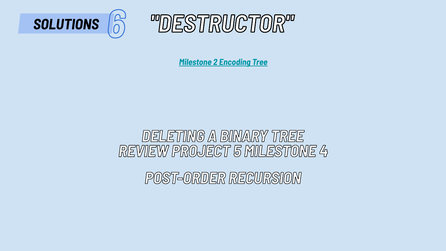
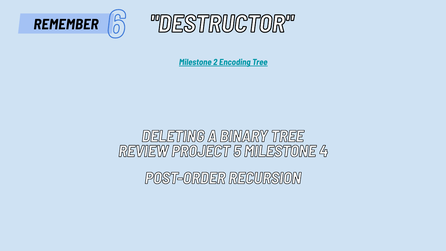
SOLUTIONS: SOLUTIONS -> REMEMBER
